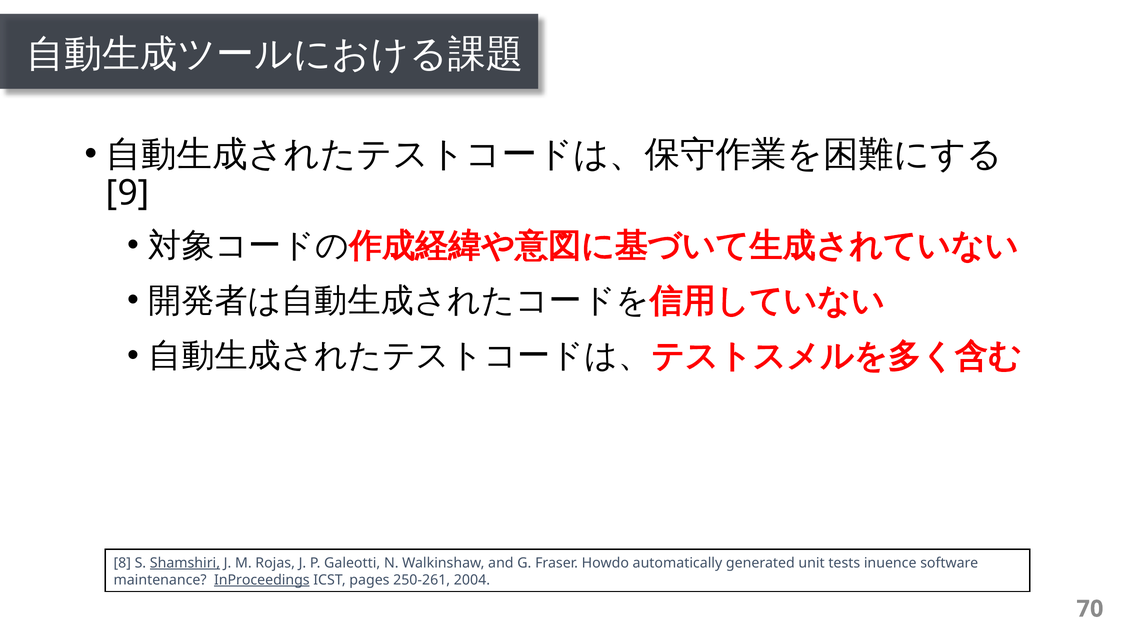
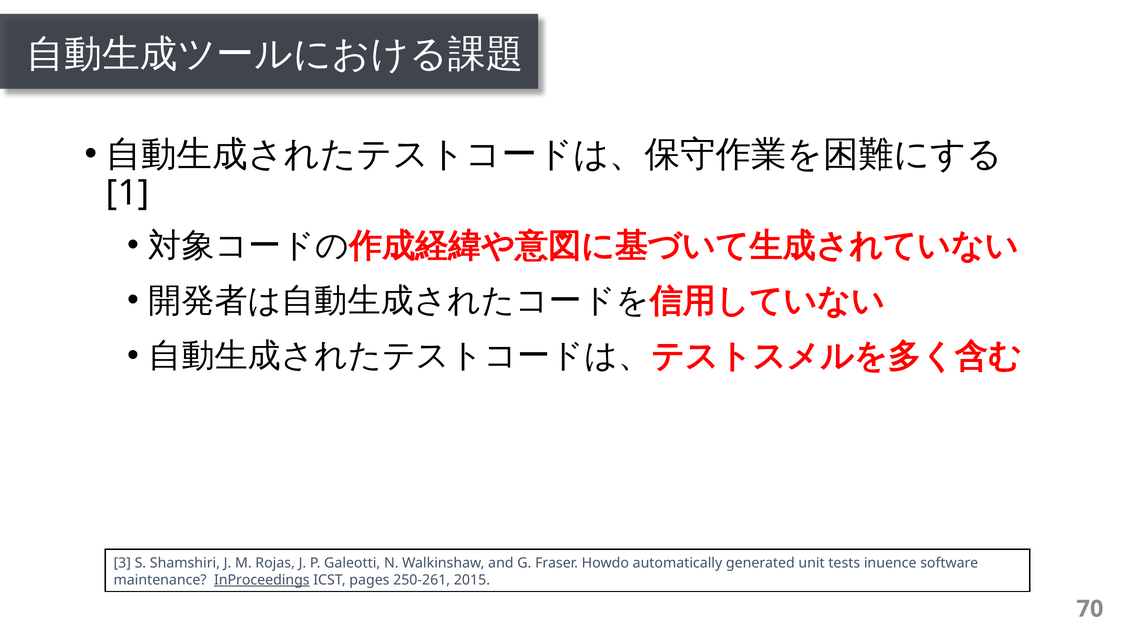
9: 9 -> 1
8: 8 -> 3
Shamshiri underline: present -> none
2004: 2004 -> 2015
